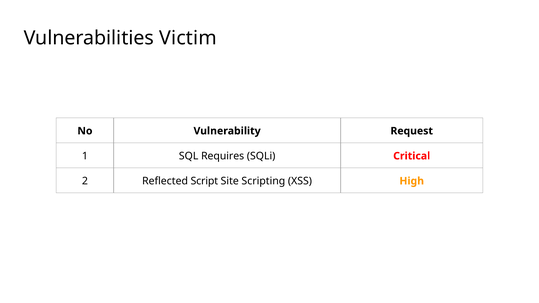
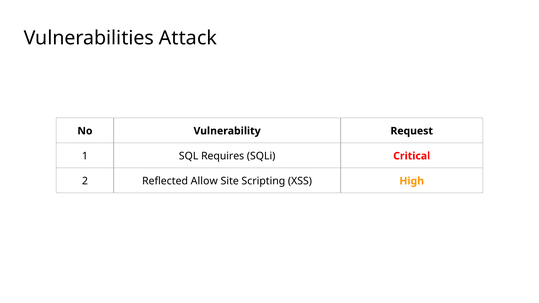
Victim: Victim -> Attack
Script: Script -> Allow
